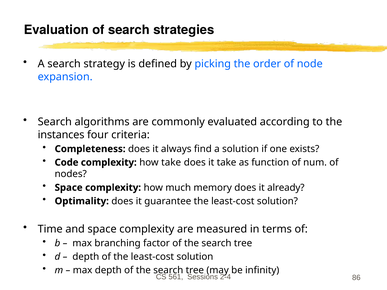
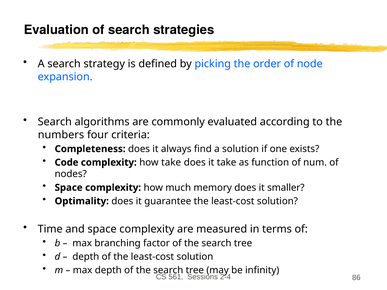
instances: instances -> numbers
already: already -> smaller
